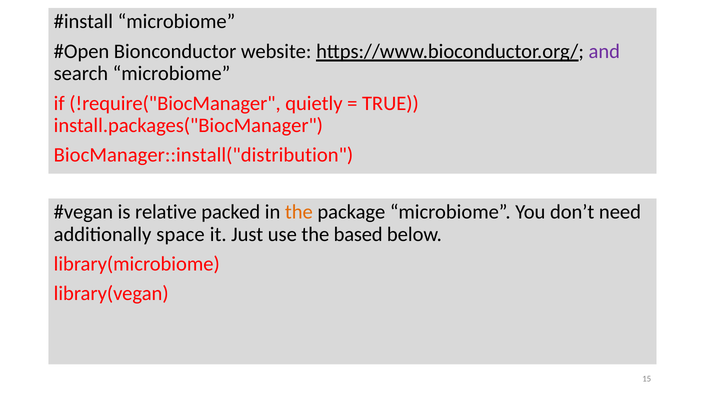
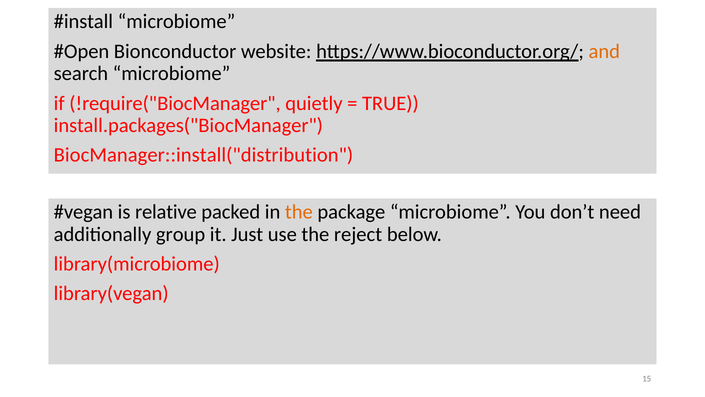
and colour: purple -> orange
space: space -> group
based: based -> reject
